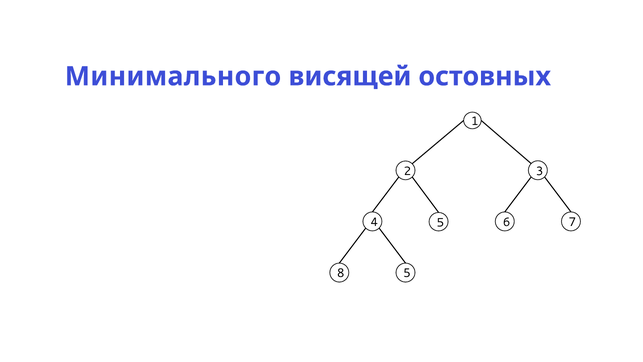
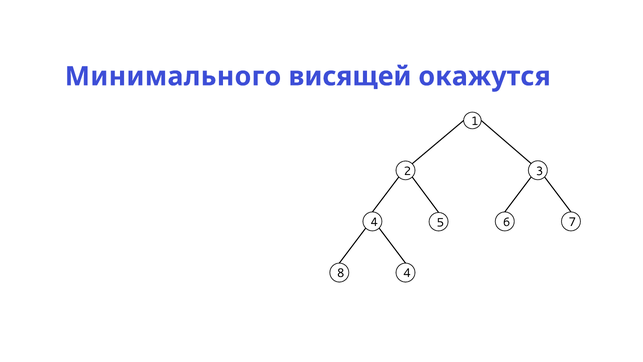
остовных: остовных -> окажутся
8 5: 5 -> 4
